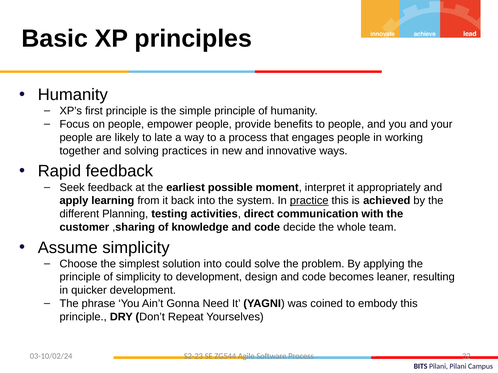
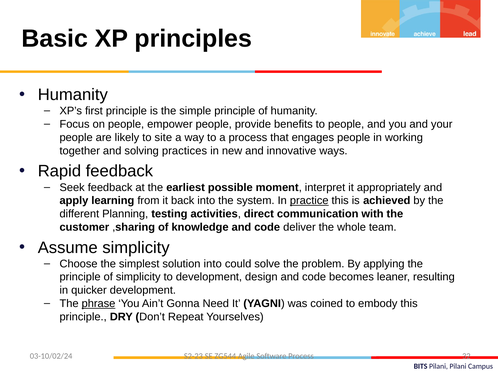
late: late -> site
decide: decide -> deliver
phrase underline: none -> present
